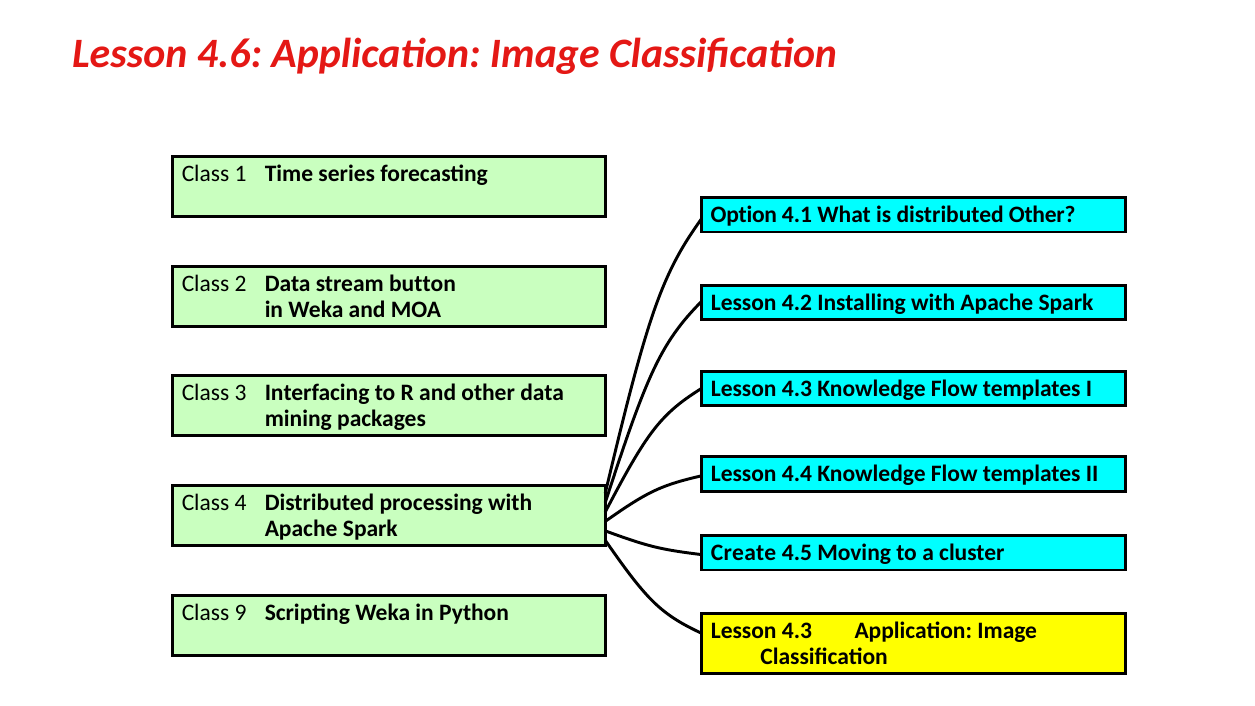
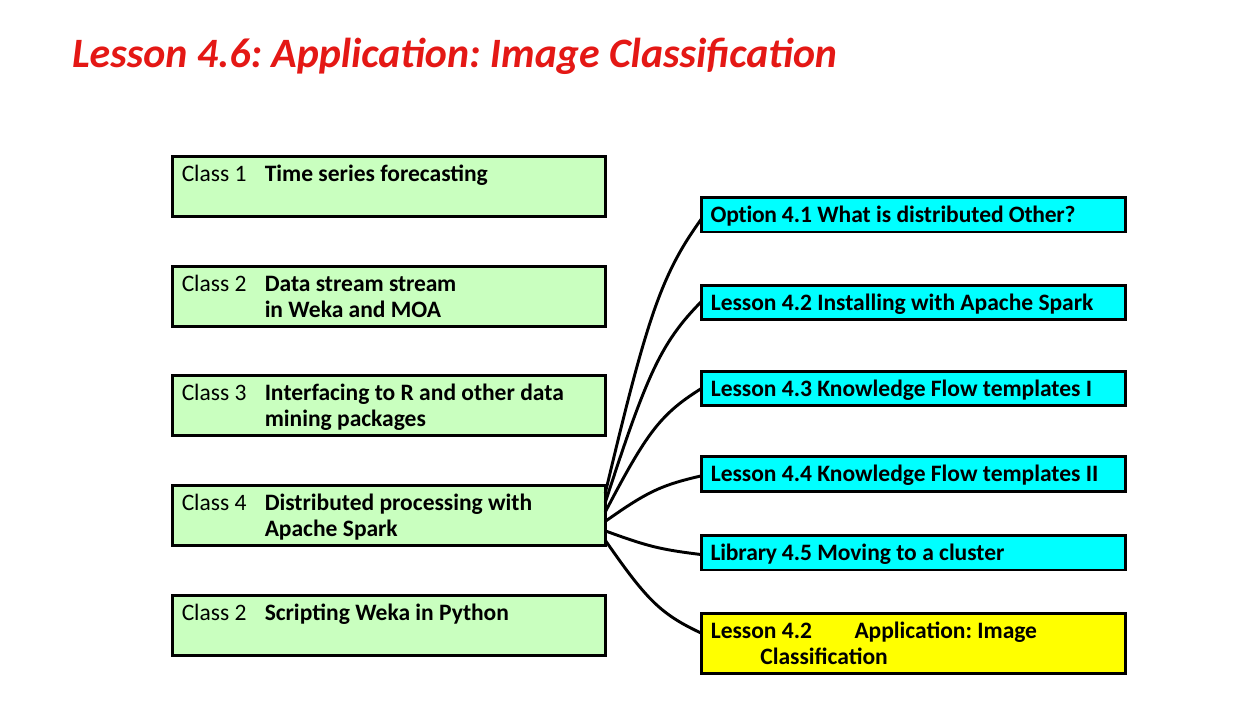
stream button: button -> stream
Create: Create -> Library
9 at (241, 613): 9 -> 2
4.3 at (797, 631): 4.3 -> 4.2
